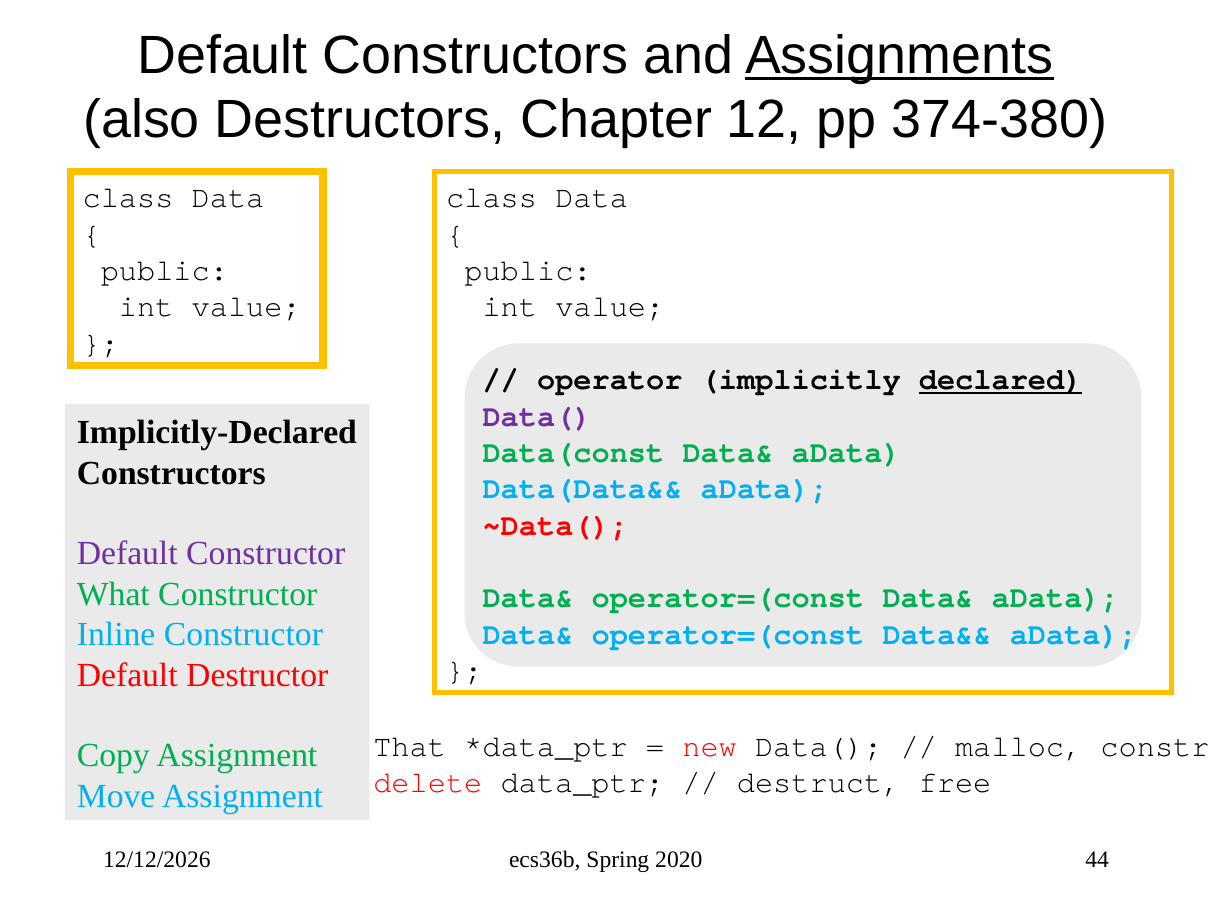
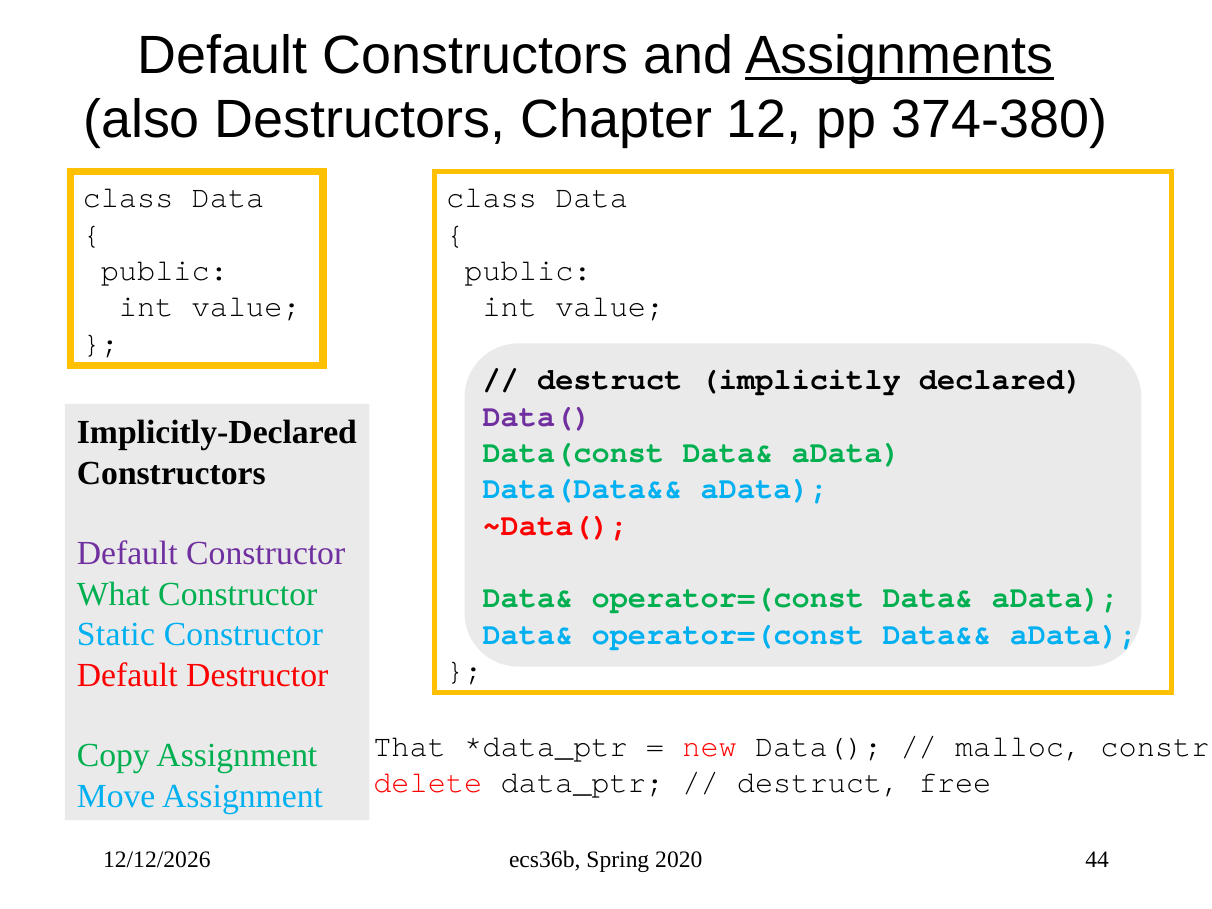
operator at (610, 380): operator -> destruct
declared underline: present -> none
Inline: Inline -> Static
